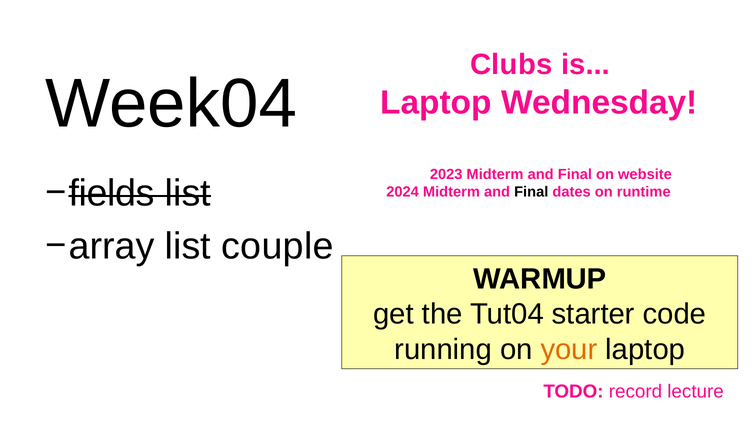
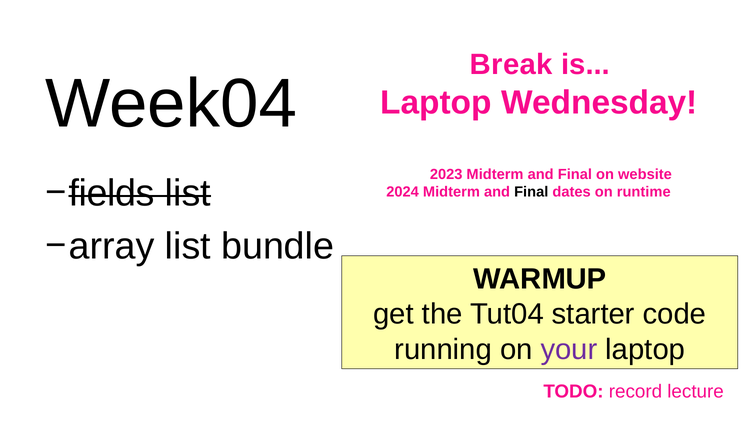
Clubs: Clubs -> Break
couple: couple -> bundle
your colour: orange -> purple
